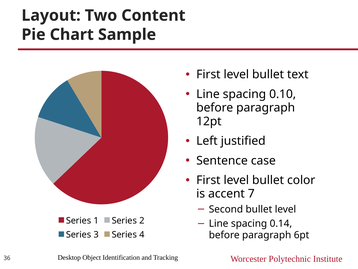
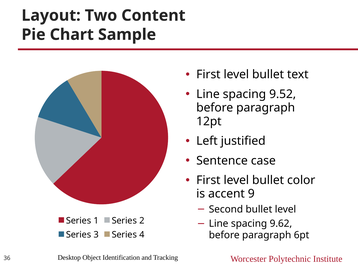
0.10: 0.10 -> 9.52
7: 7 -> 9
0.14: 0.14 -> 9.62
